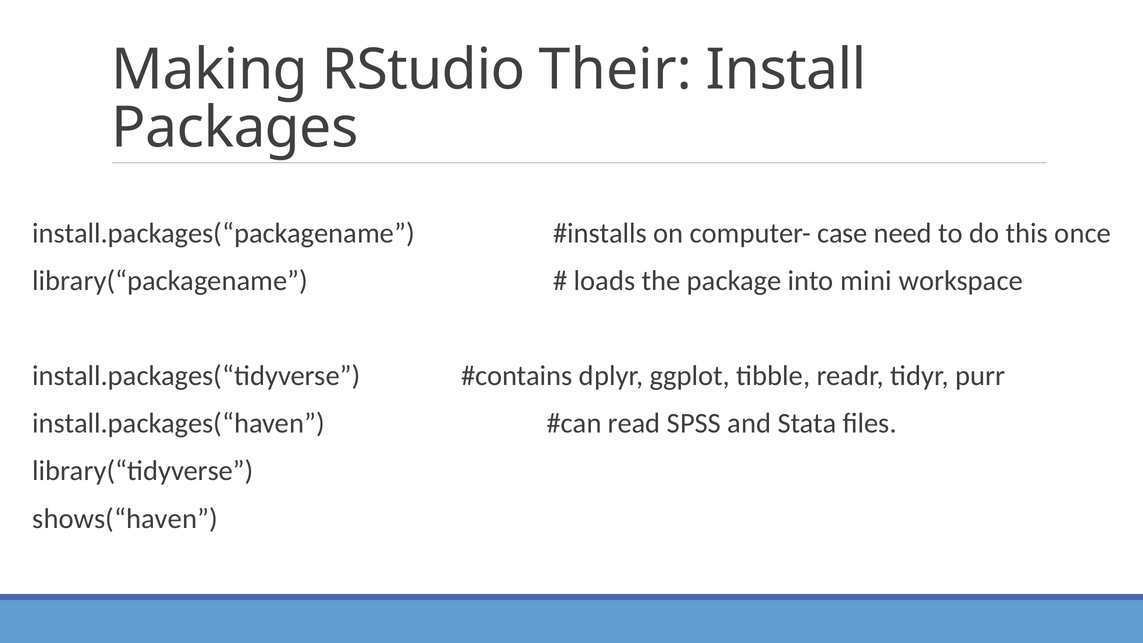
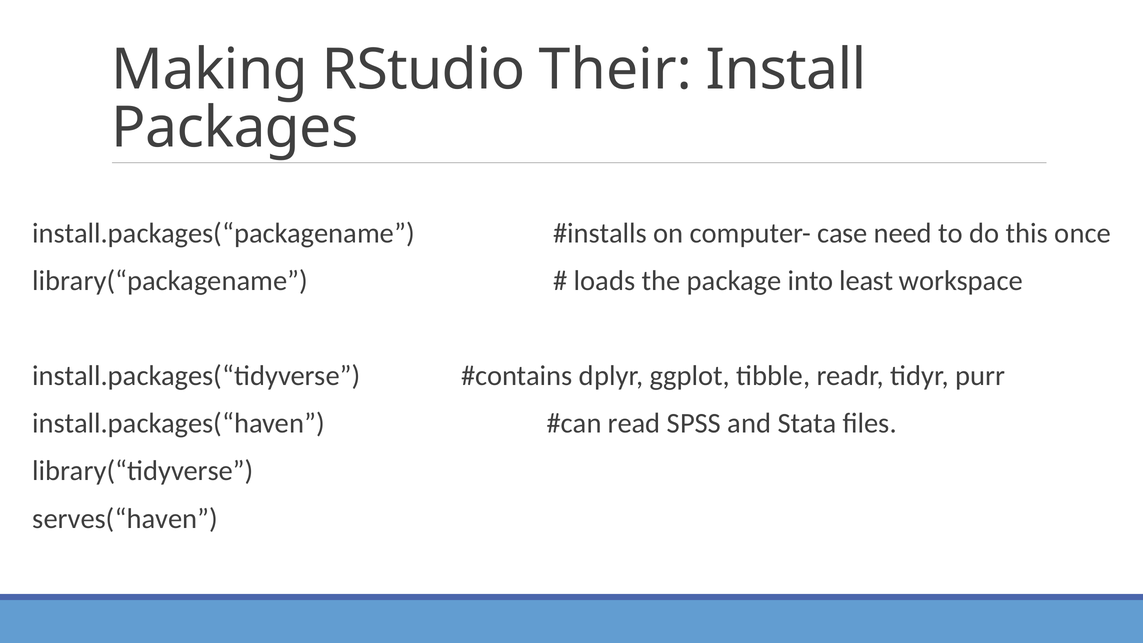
mini: mini -> least
shows(“haven: shows(“haven -> serves(“haven
